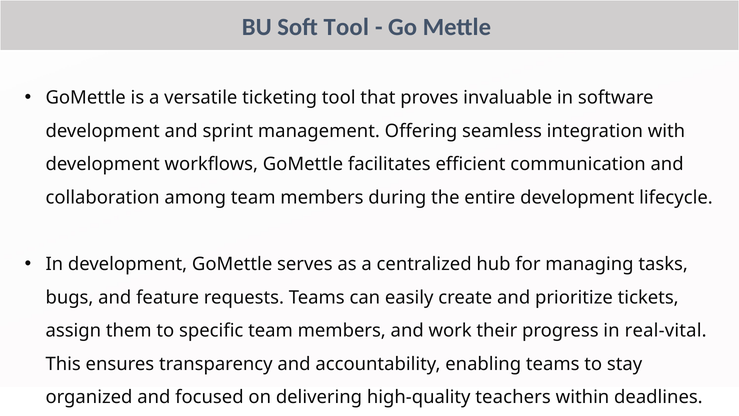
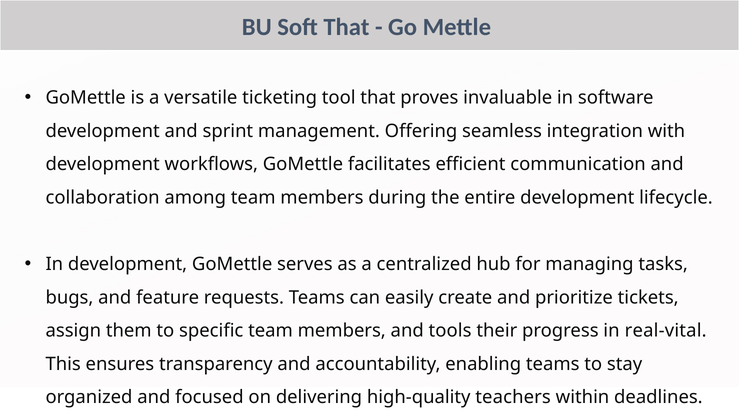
Soft Tool: Tool -> That
work: work -> tools
